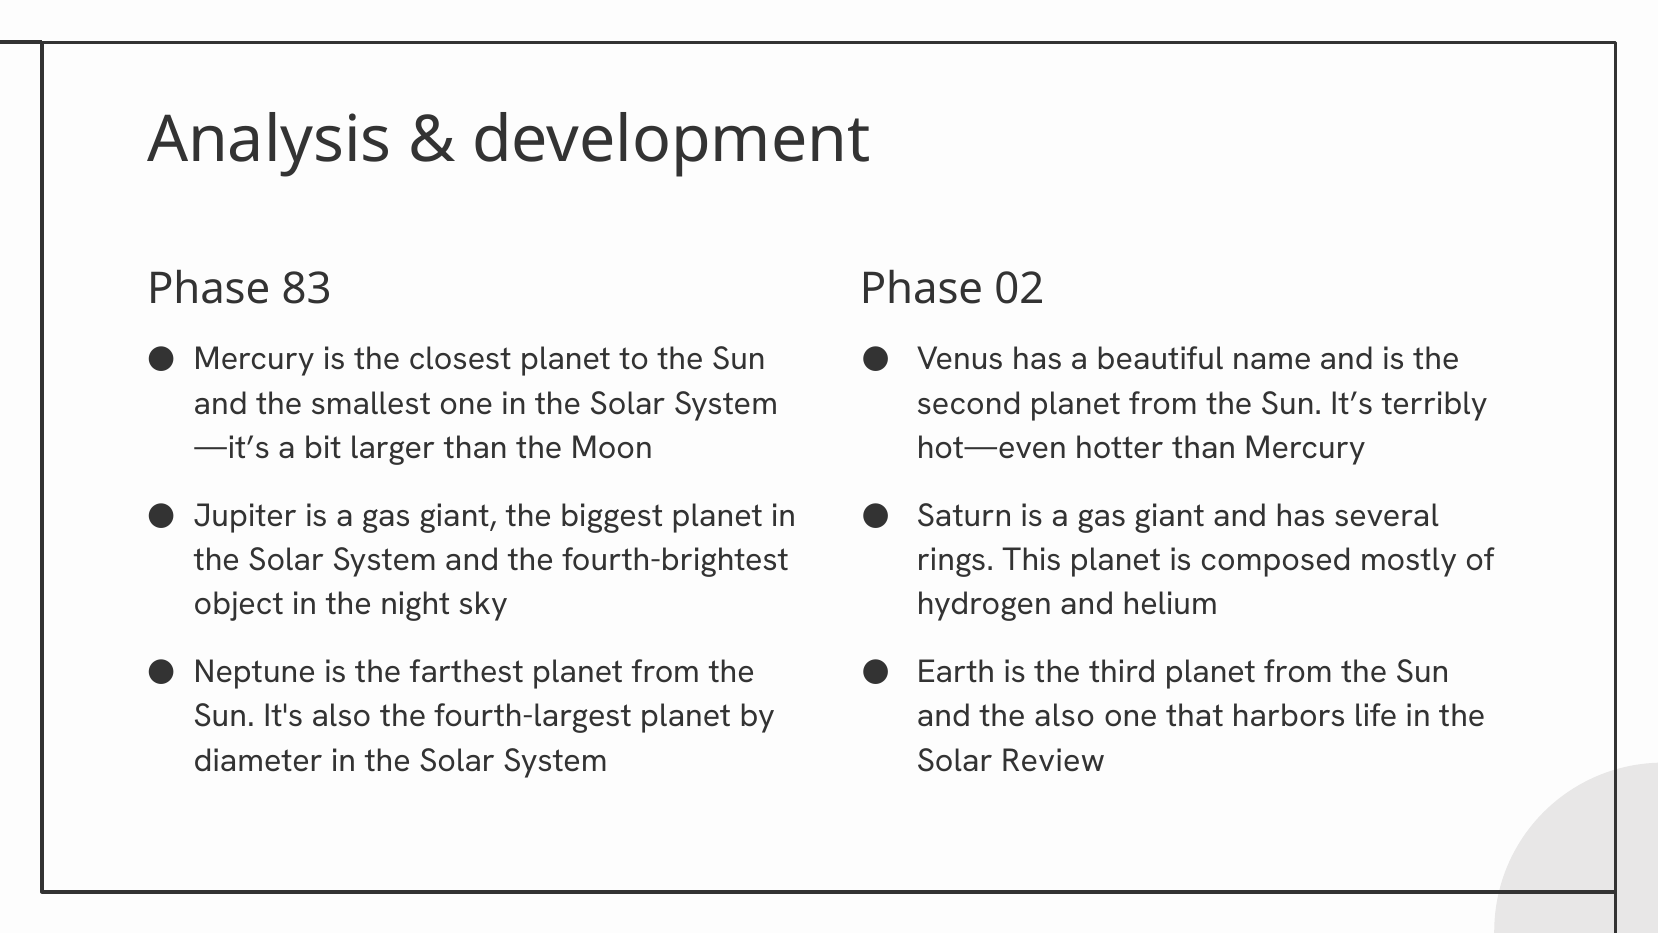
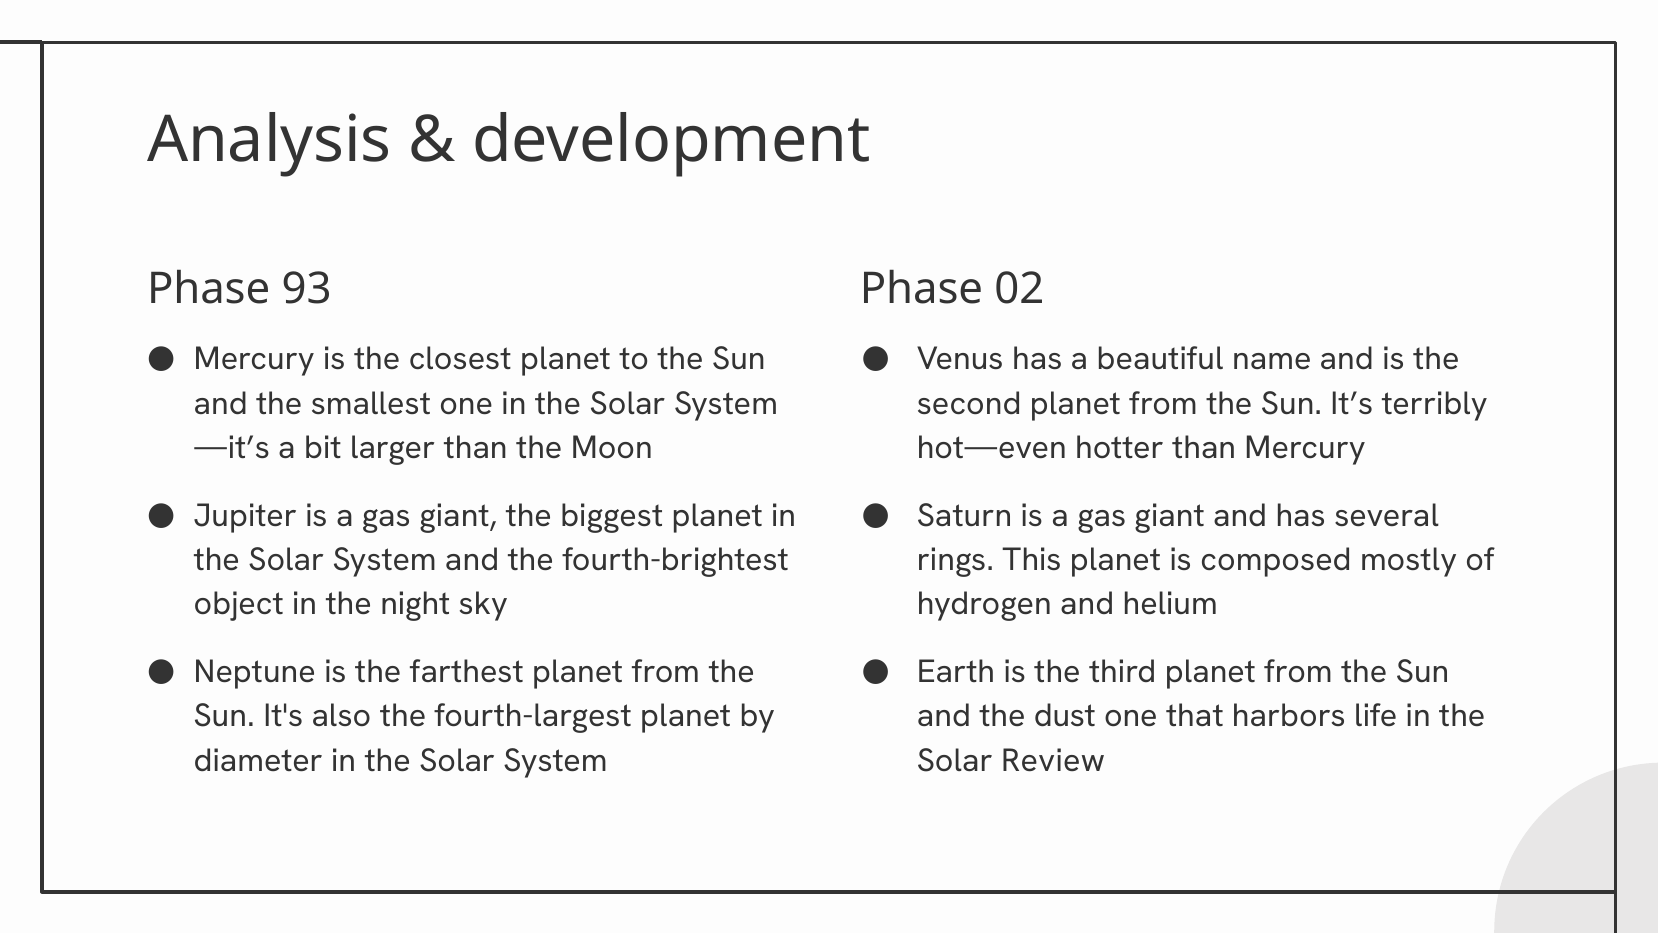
83: 83 -> 93
the also: also -> dust
